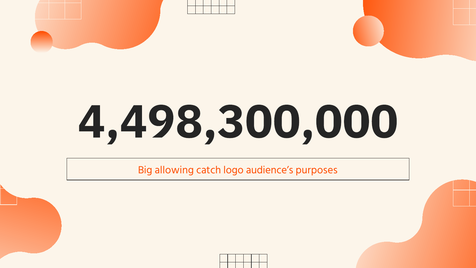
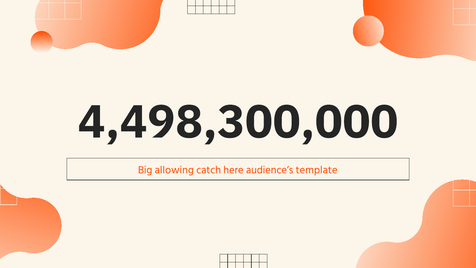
logo: logo -> here
purposes: purposes -> template
